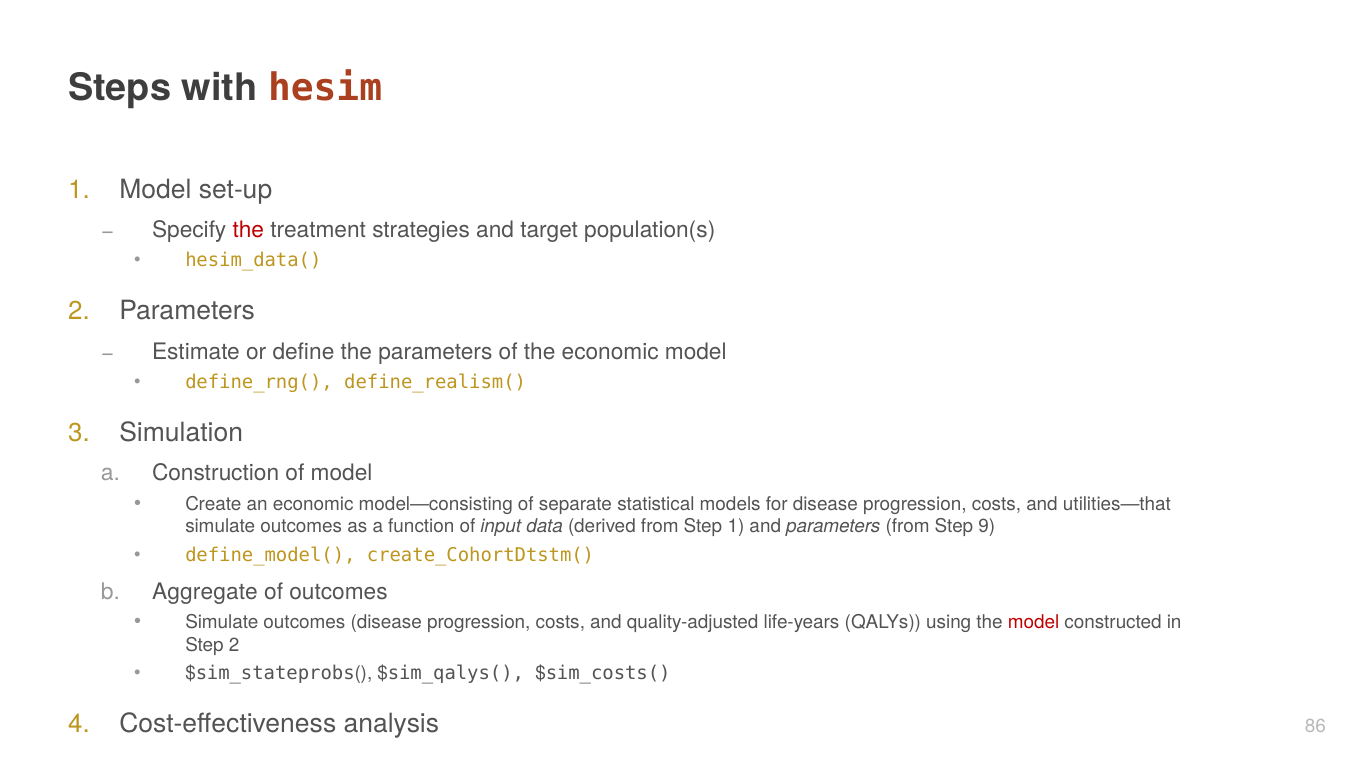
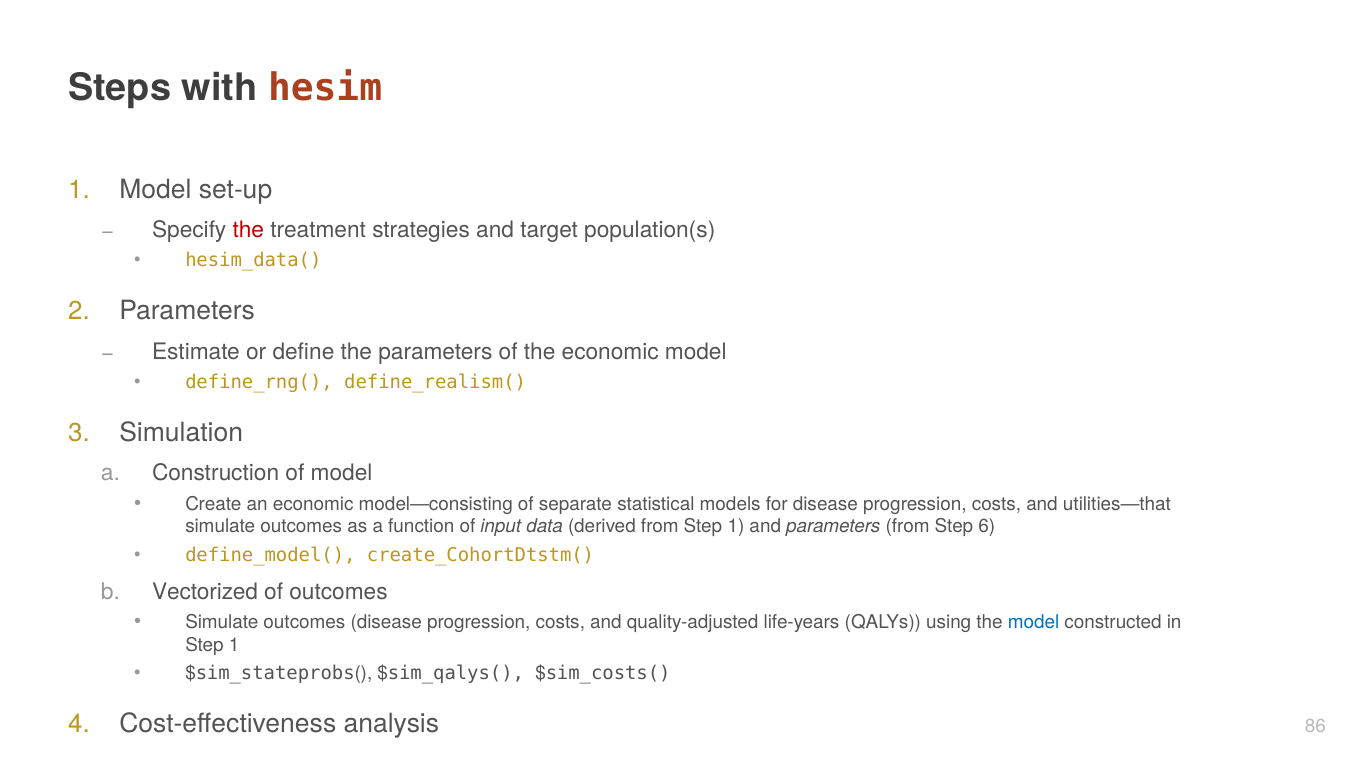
9: 9 -> 6
Aggregate: Aggregate -> Vectorized
model at (1034, 622) colour: red -> blue
2 at (234, 645): 2 -> 1
